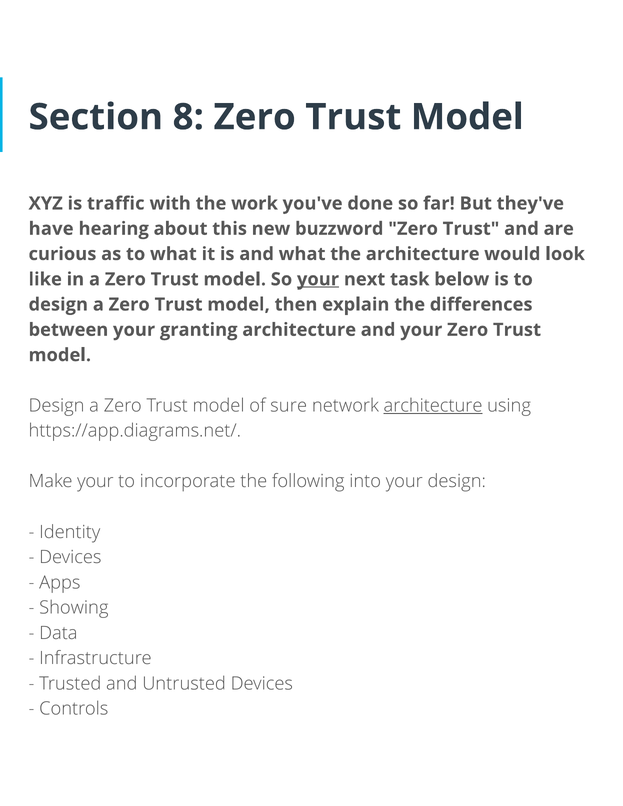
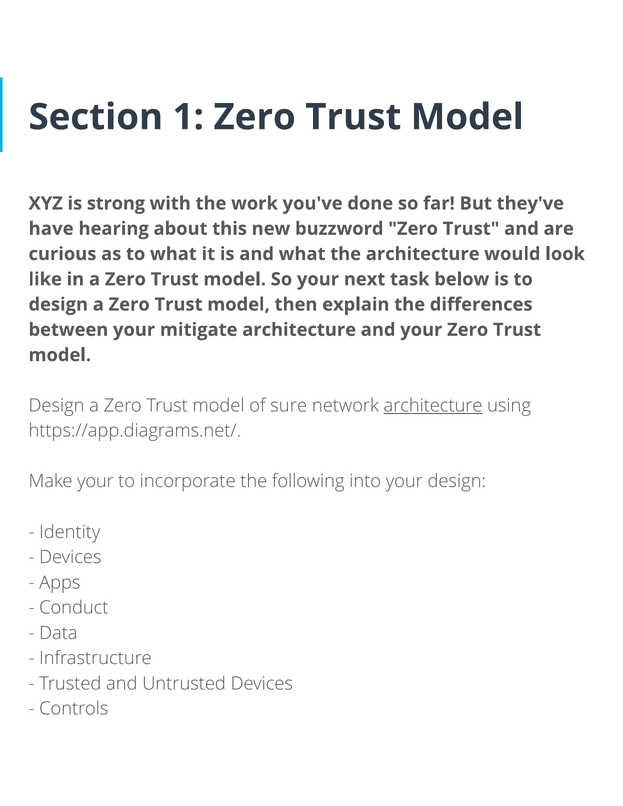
8: 8 -> 1
traffic: traffic -> strong
your at (318, 279) underline: present -> none
granting: granting -> mitigate
Showing: Showing -> Conduct
